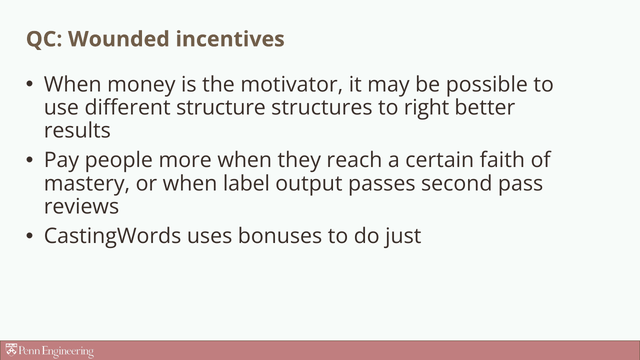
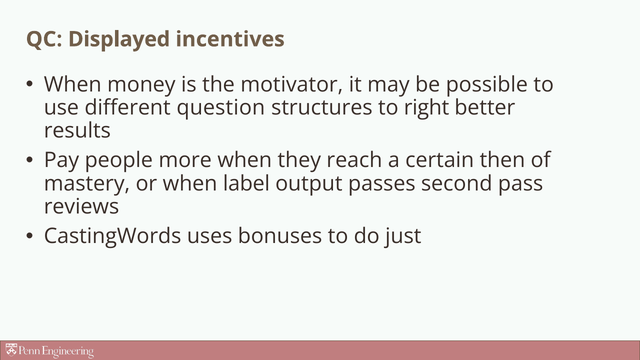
Wounded: Wounded -> Displayed
structure: structure -> question
faith: faith -> then
